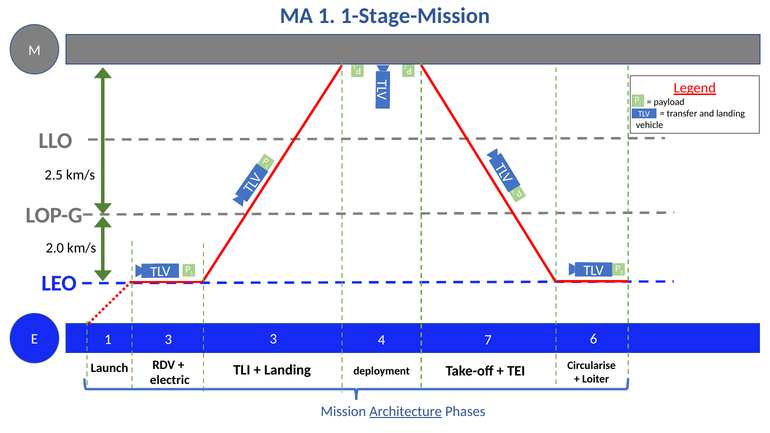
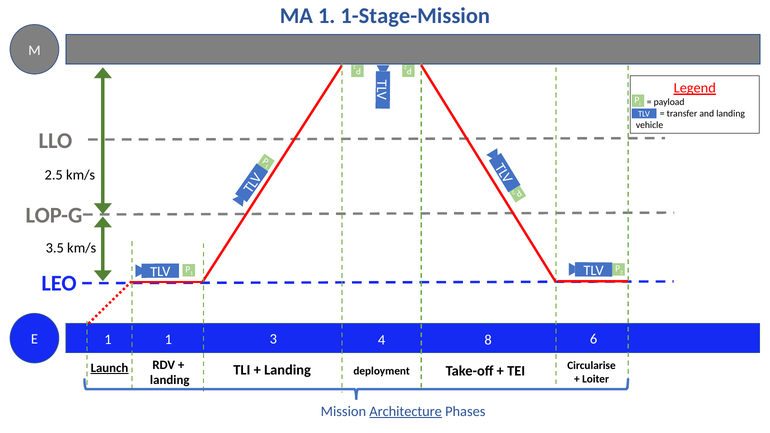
2.0: 2.0 -> 3.5
1 3: 3 -> 1
7: 7 -> 8
Launch underline: none -> present
electric at (170, 380): electric -> landing
